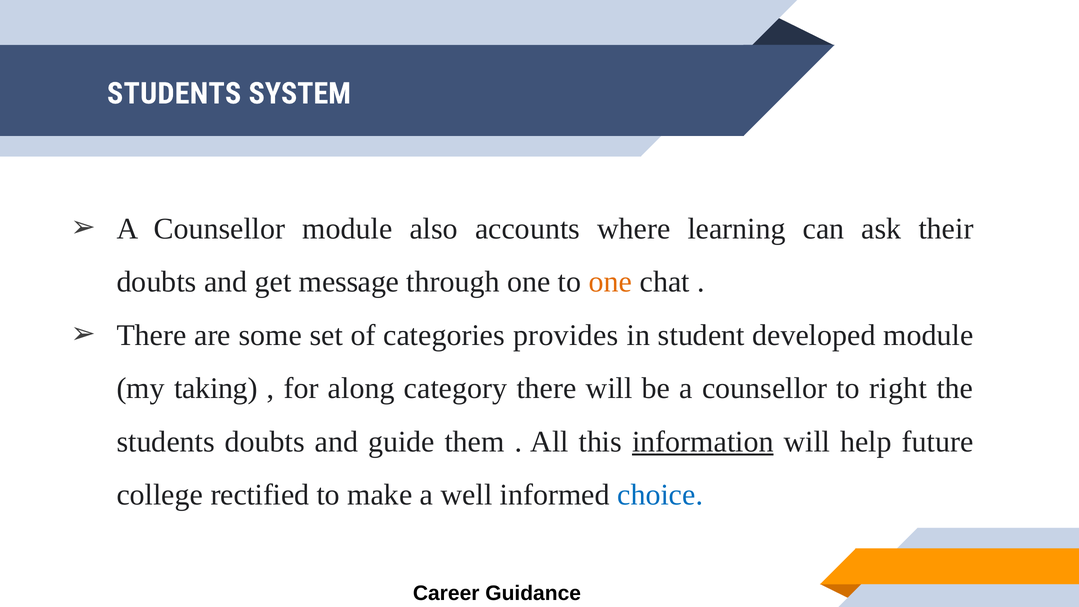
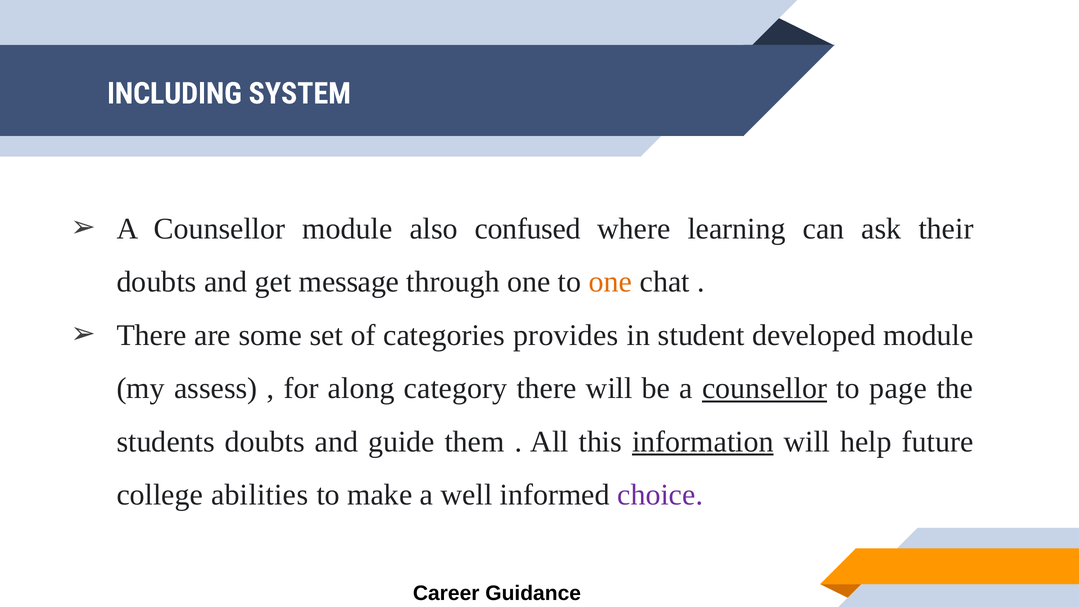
STUDENTS at (174, 94): STUDENTS -> INCLUDING
accounts: accounts -> confused
taking: taking -> assess
counsellor at (765, 388) underline: none -> present
right: right -> page
rectified: rectified -> abilities
choice colour: blue -> purple
